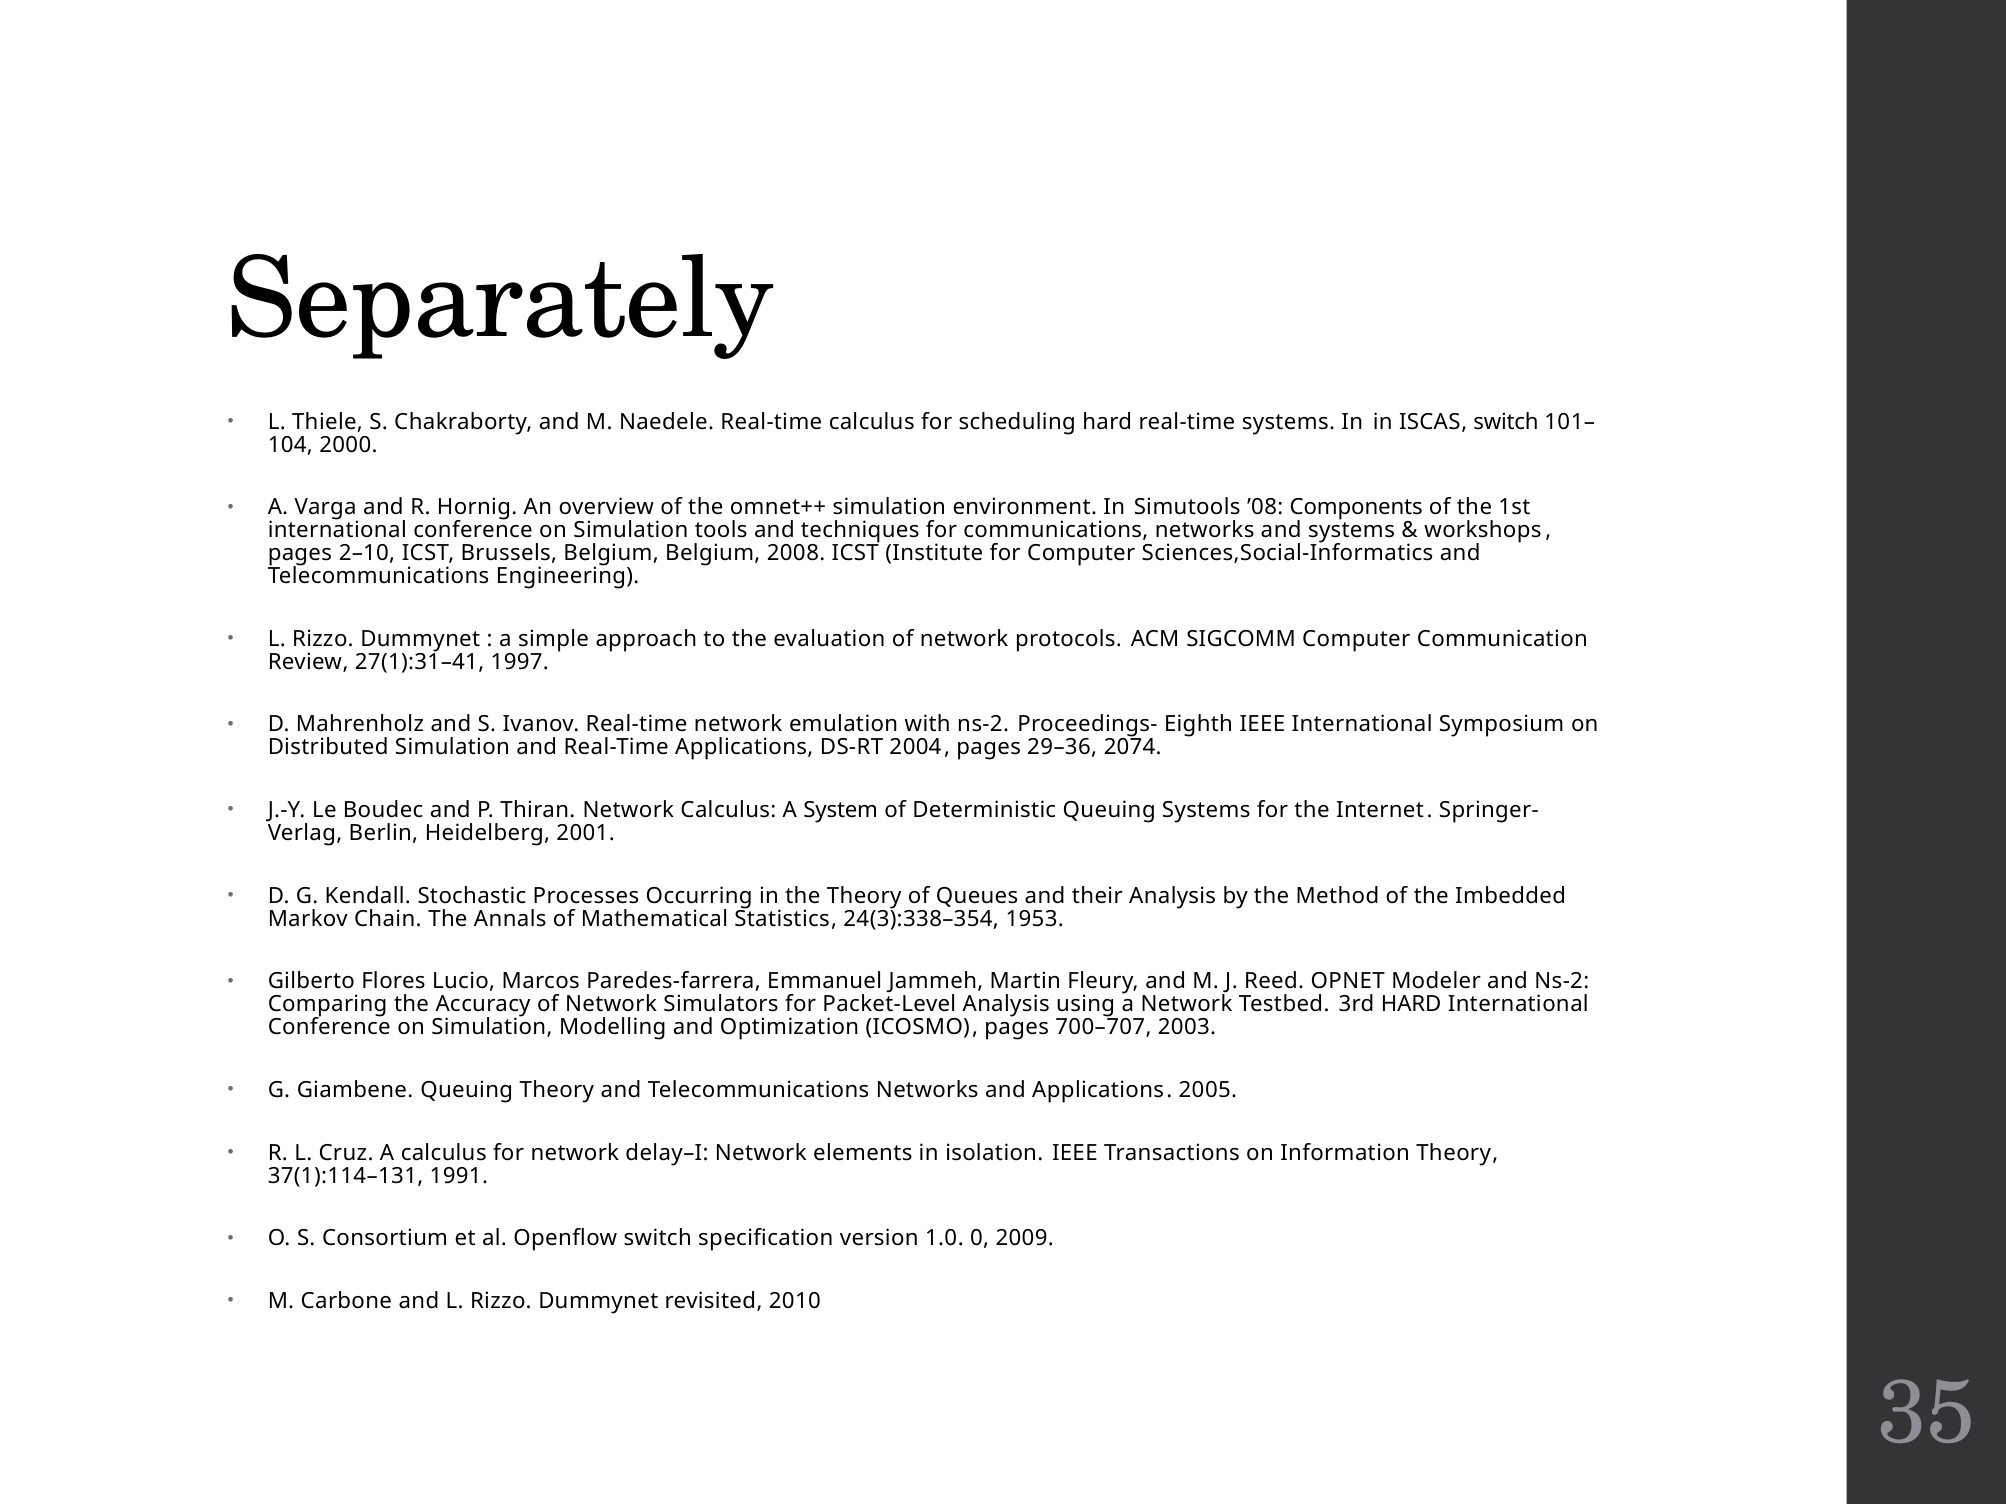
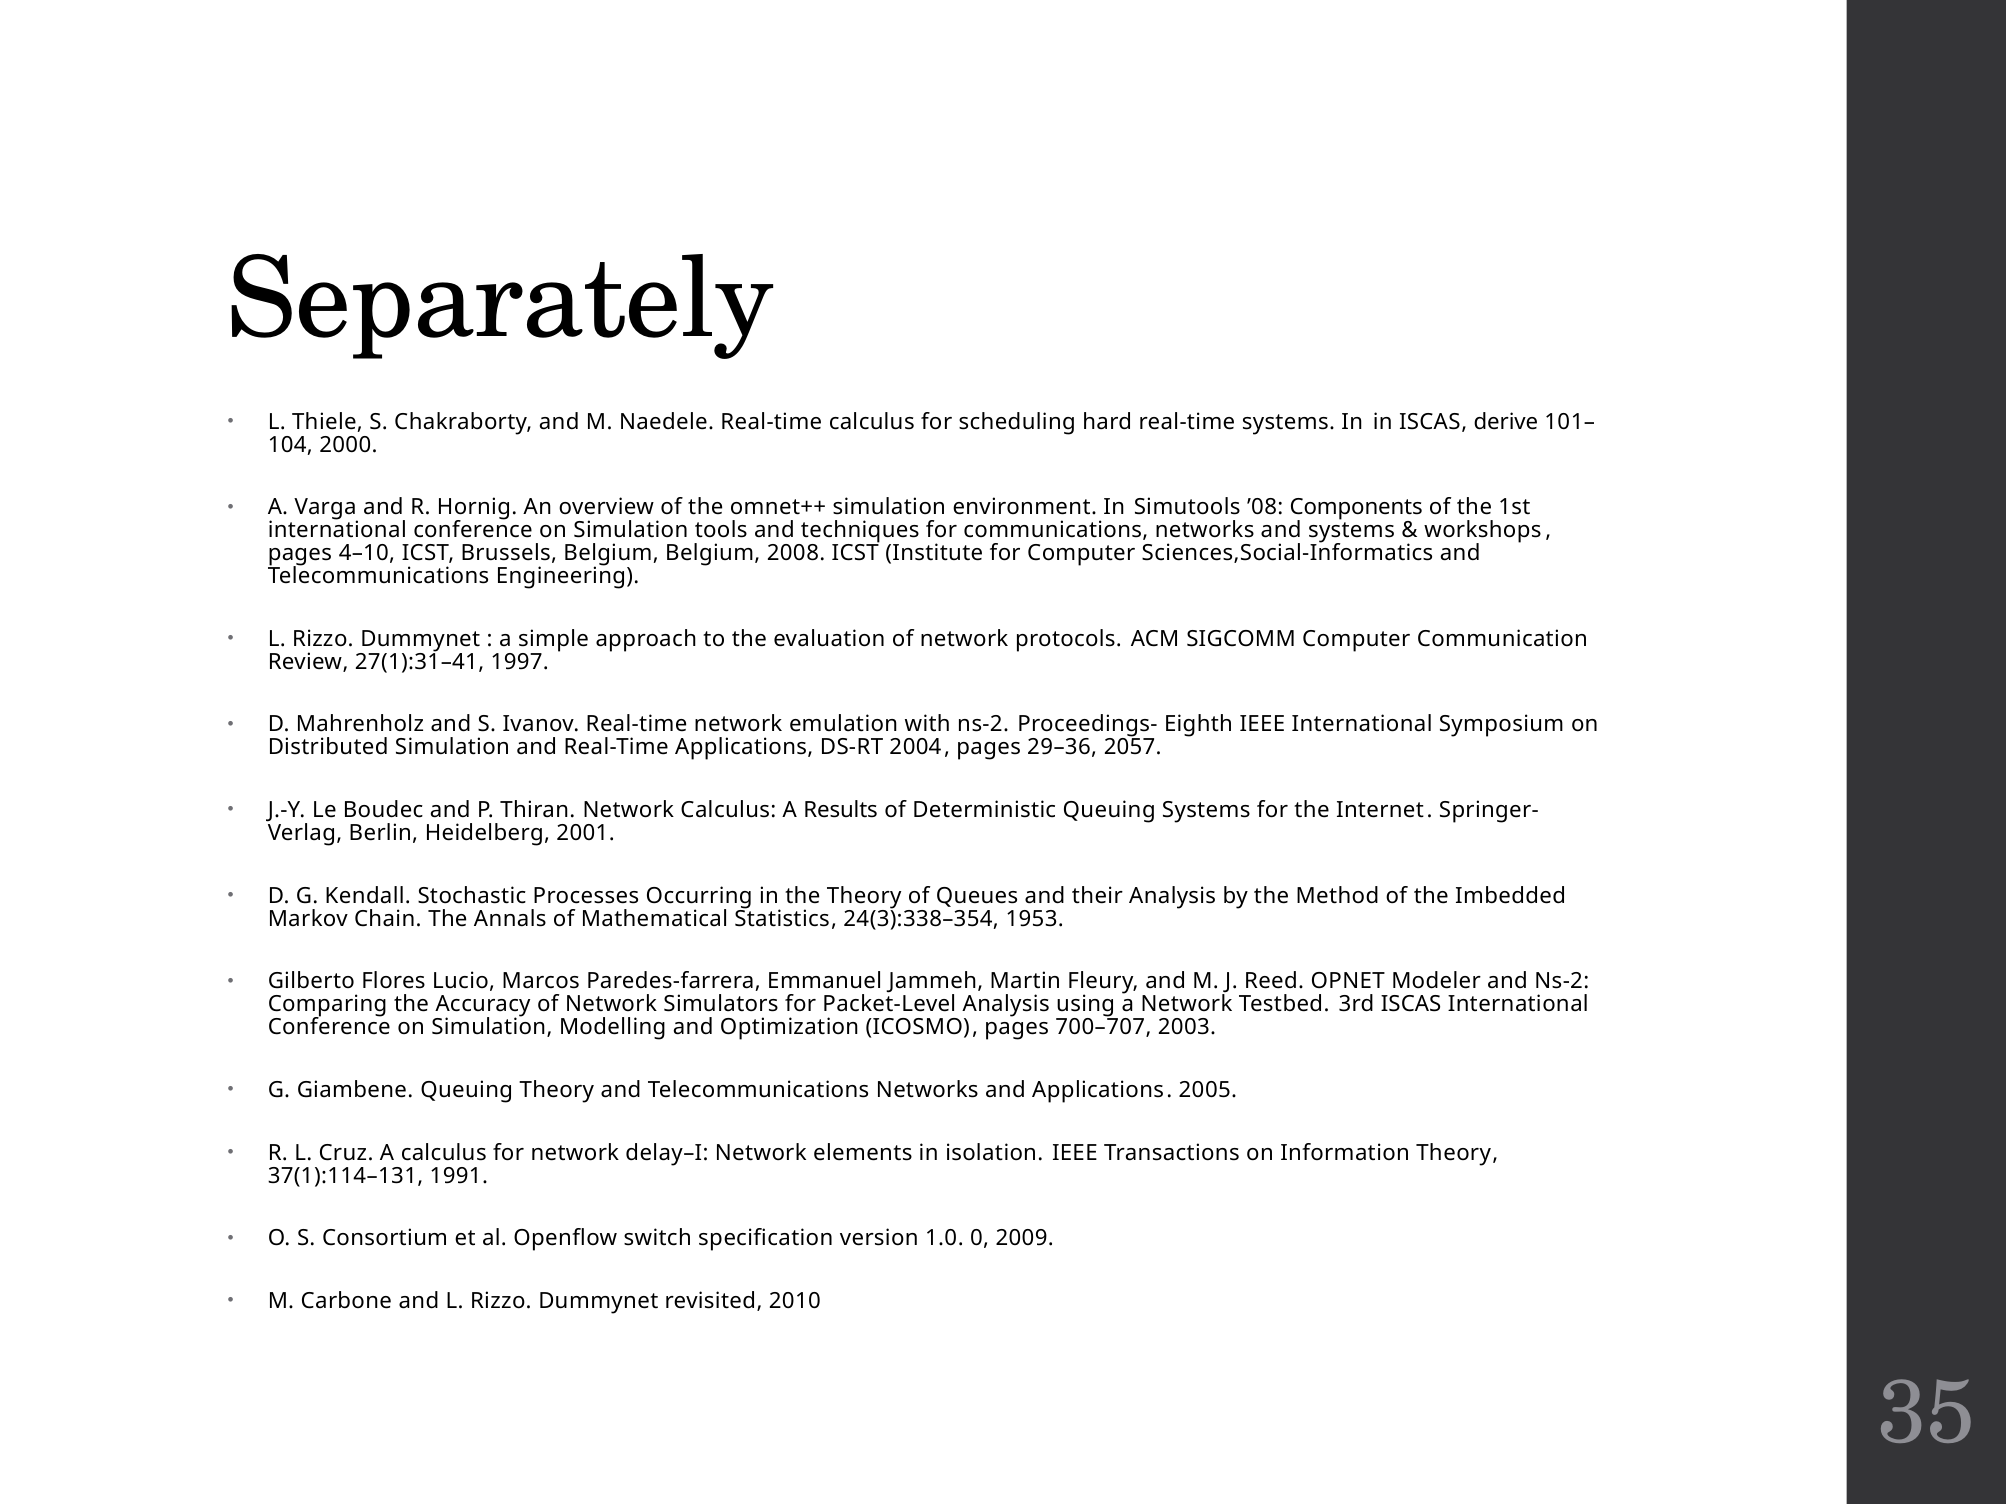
ISCAS switch: switch -> derive
2–10: 2–10 -> 4–10
2074: 2074 -> 2057
System: System -> Results
3rd HARD: HARD -> ISCAS
